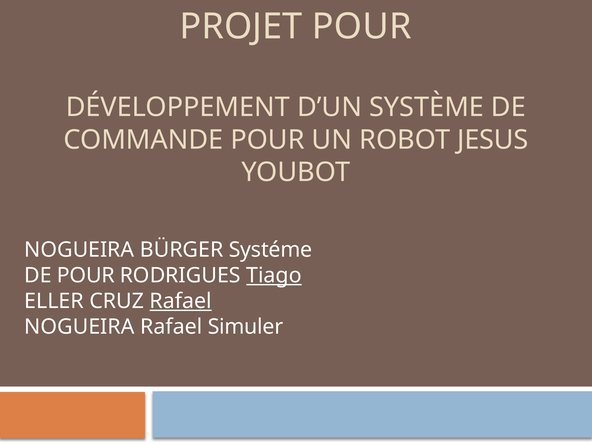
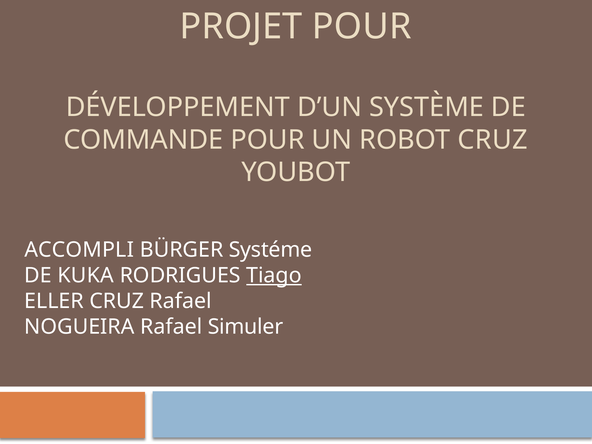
ROBOT JESUS: JESUS -> CRUZ
NOGUEIRA at (79, 250): NOGUEIRA -> ACCOMPLI
DE POUR: POUR -> KUKA
Rafael at (181, 301) underline: present -> none
